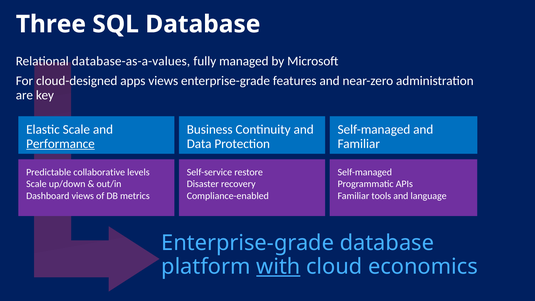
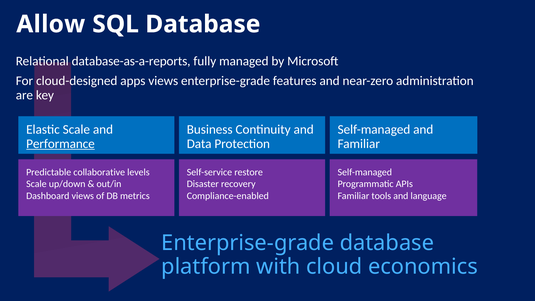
Three: Three -> Allow
database-as-a-values: database-as-a-values -> database-as-a-reports
with underline: present -> none
